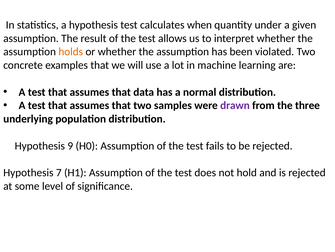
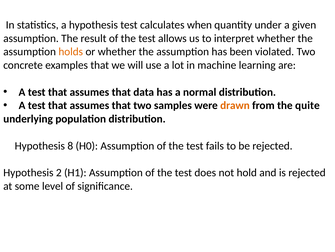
drawn colour: purple -> orange
three: three -> quite
9: 9 -> 8
7: 7 -> 2
